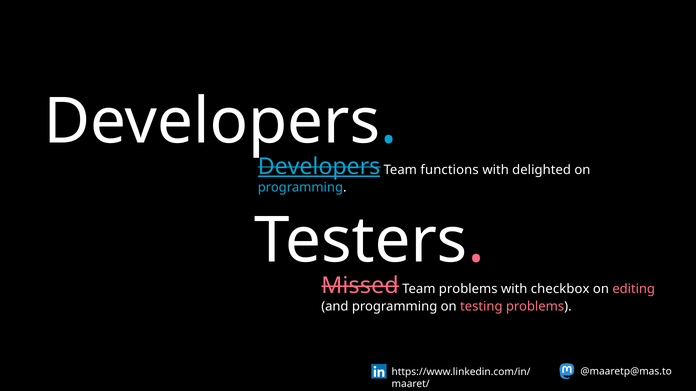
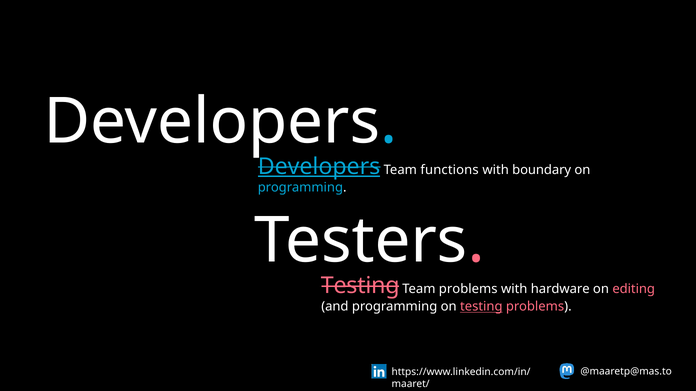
delighted: delighted -> boundary
Missed at (360, 286): Missed -> Testing
checkbox: checkbox -> hardware
testing at (481, 307) underline: none -> present
